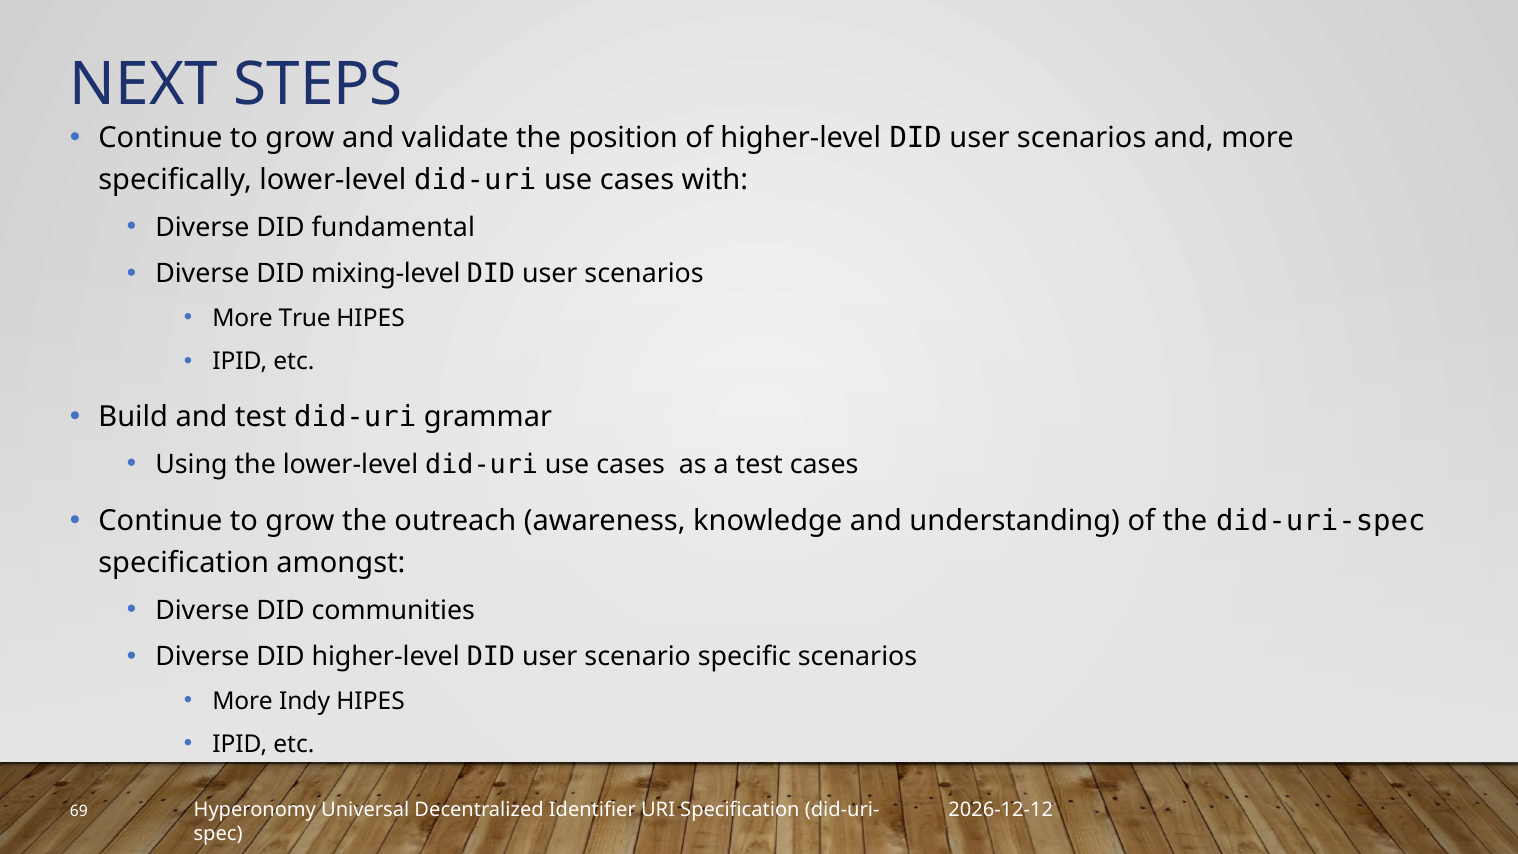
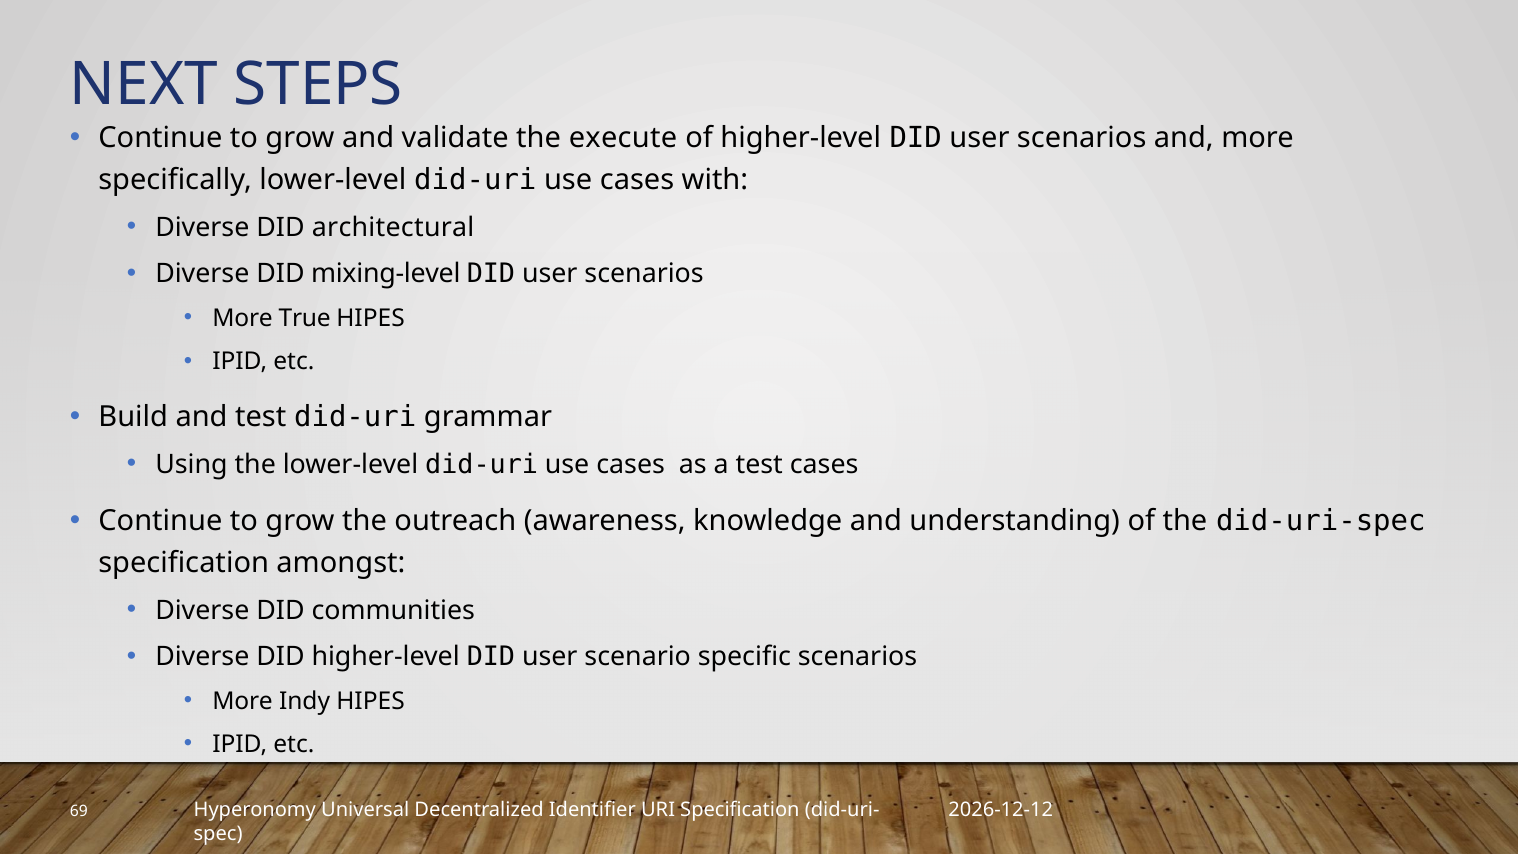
position: position -> execute
fundamental: fundamental -> architectural
